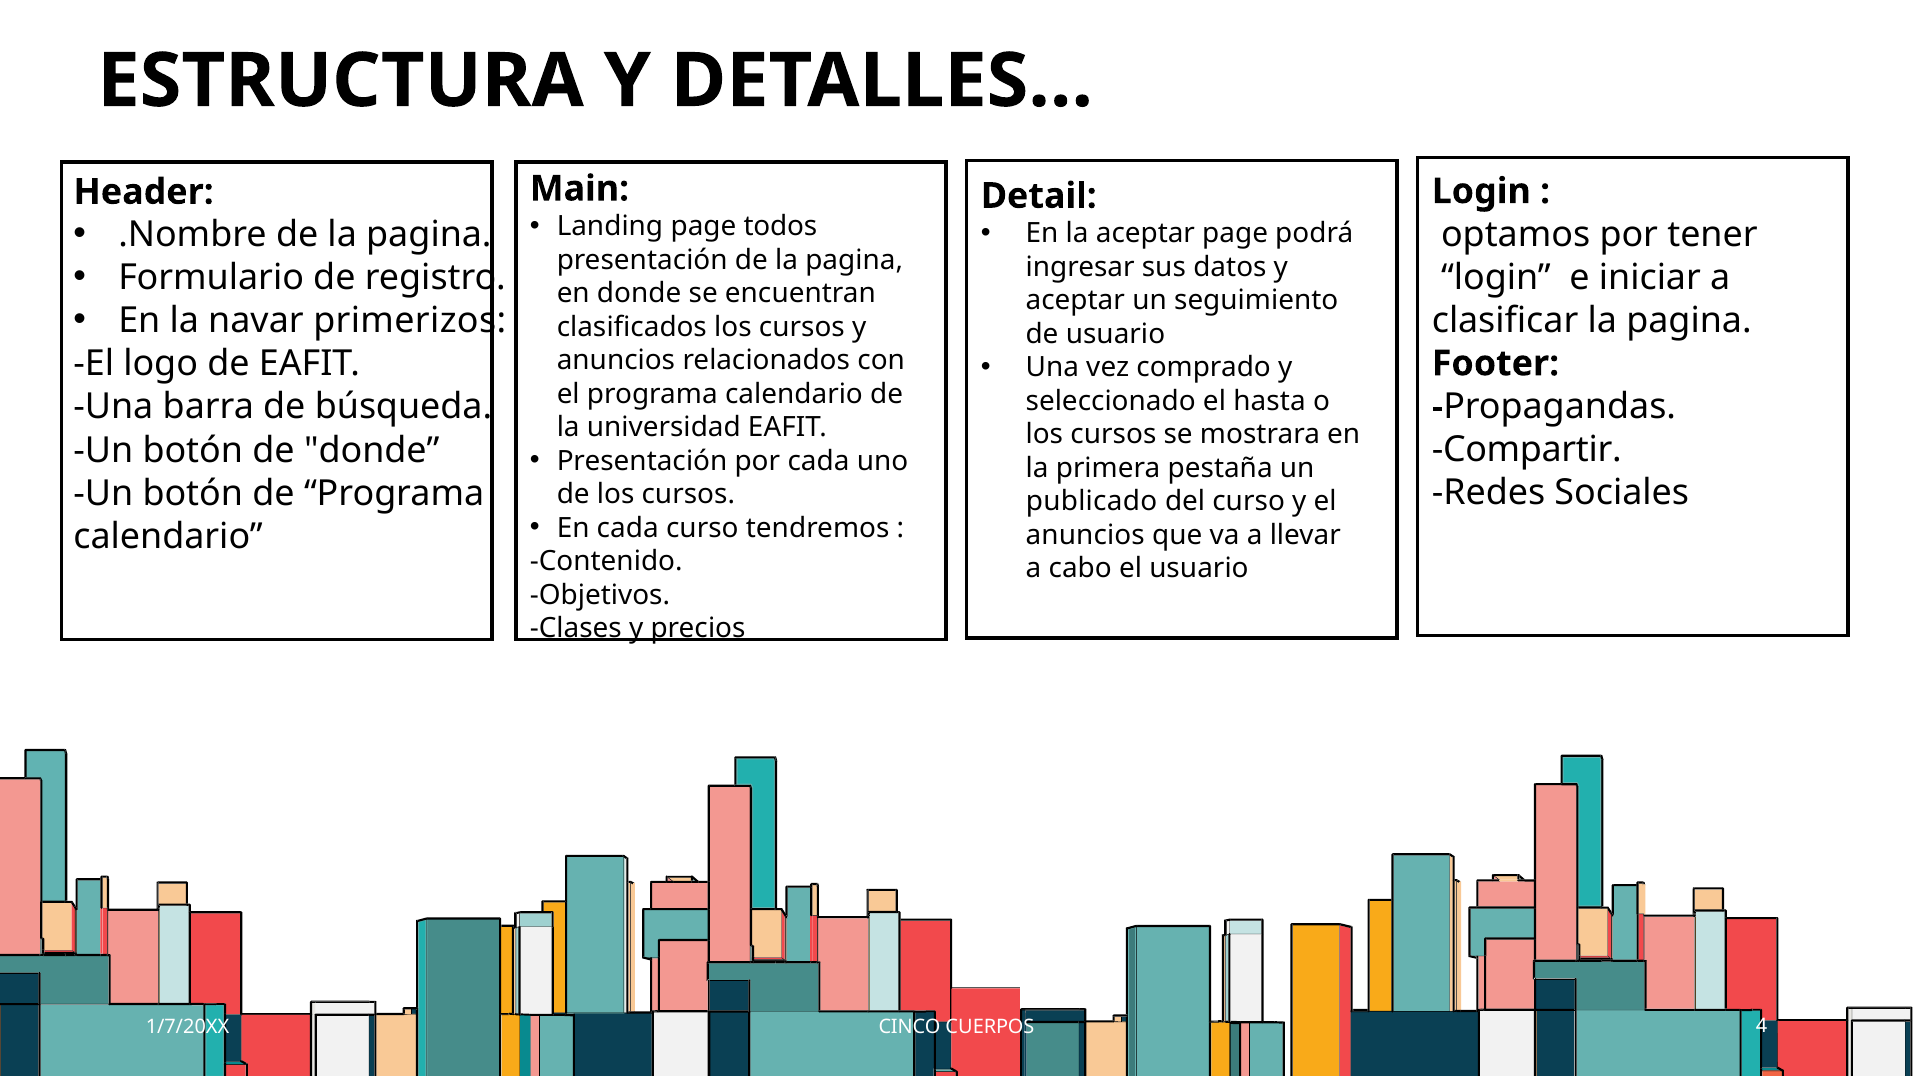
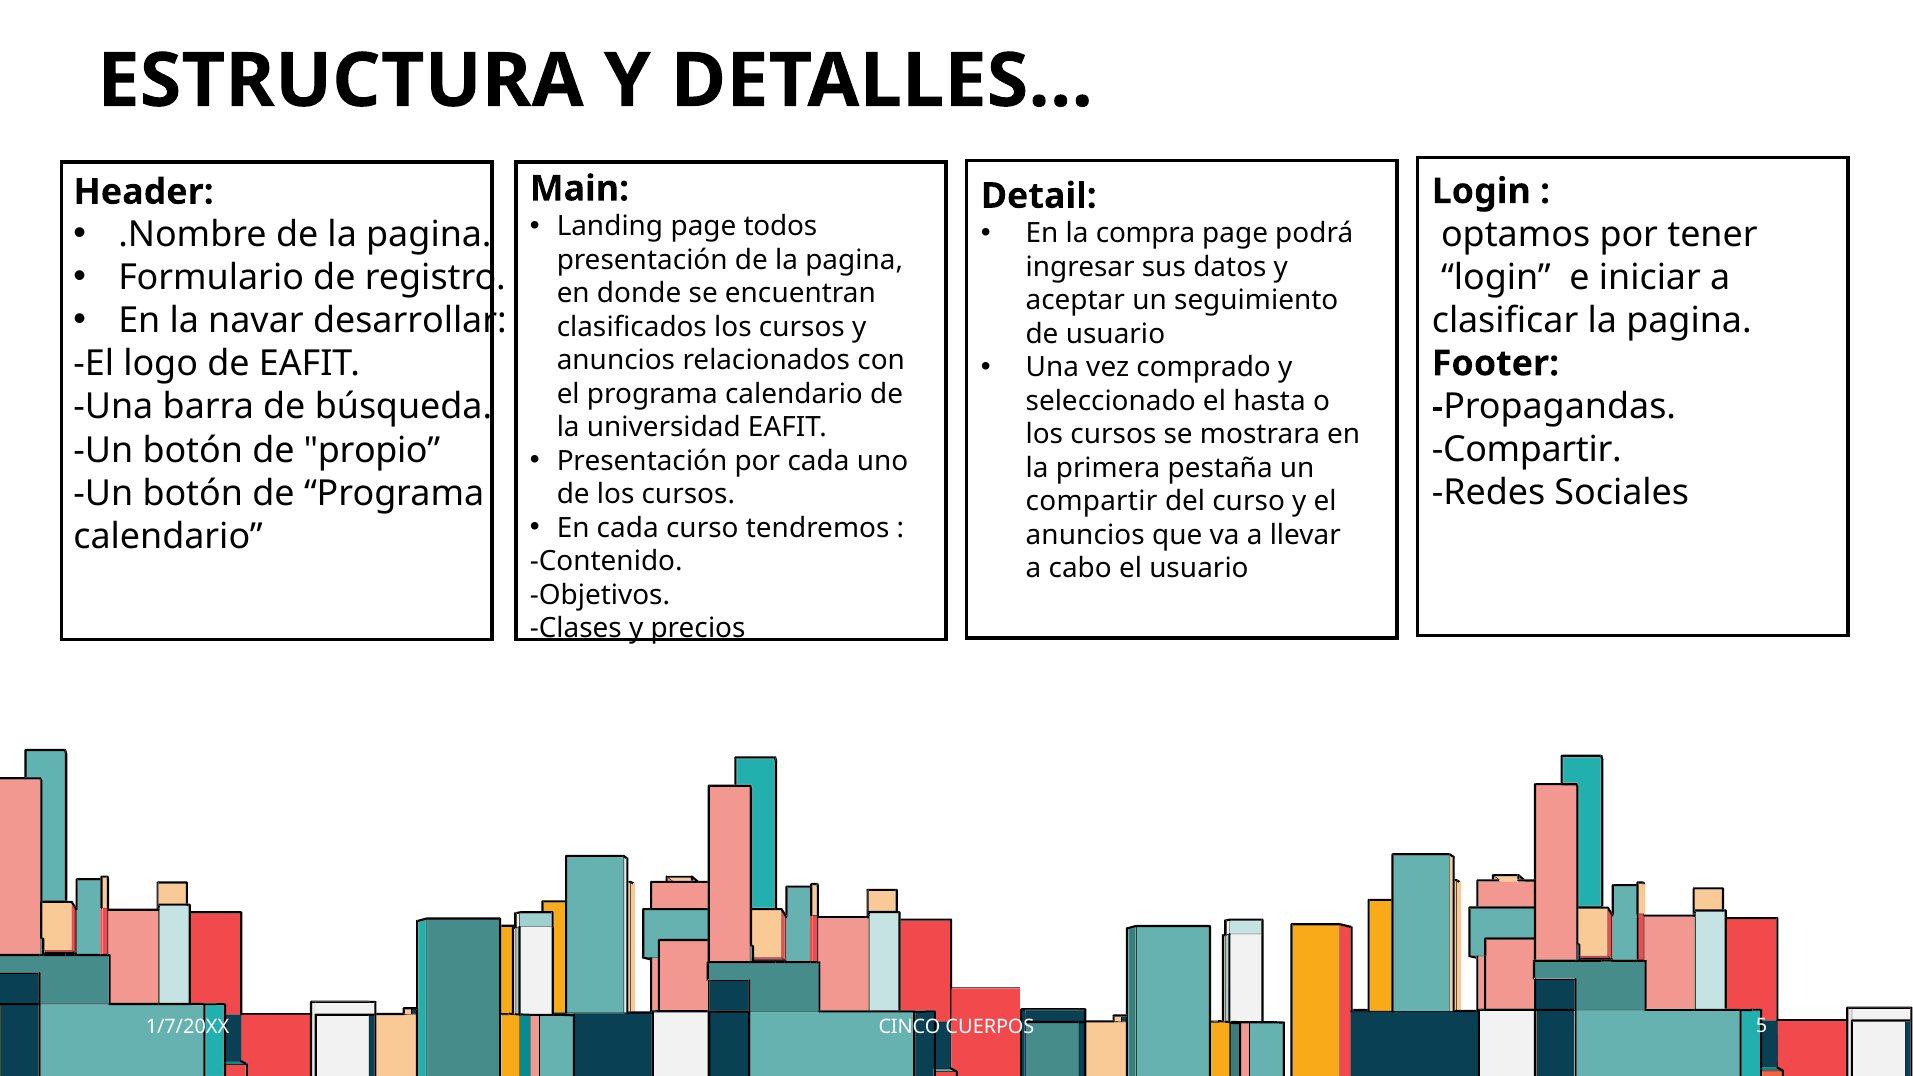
la aceptar: aceptar -> compra
primerizos: primerizos -> desarrollar
de donde: donde -> propio
publicado at (1092, 502): publicado -> compartir
4: 4 -> 5
